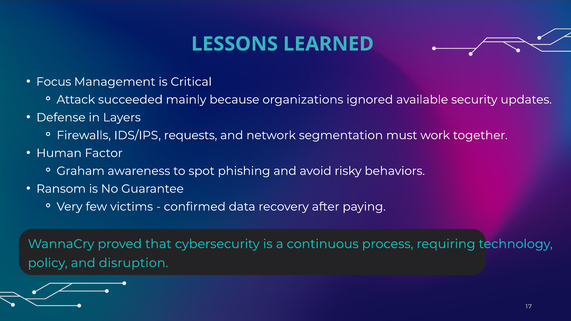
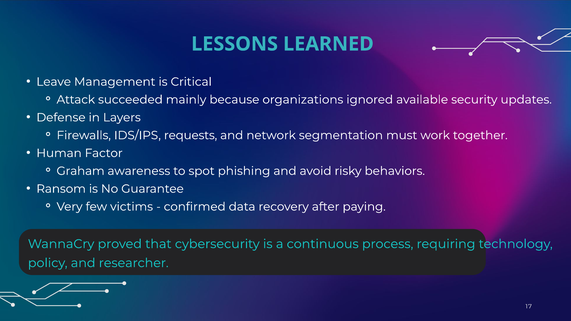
Focus: Focus -> Leave
disruption: disruption -> researcher
